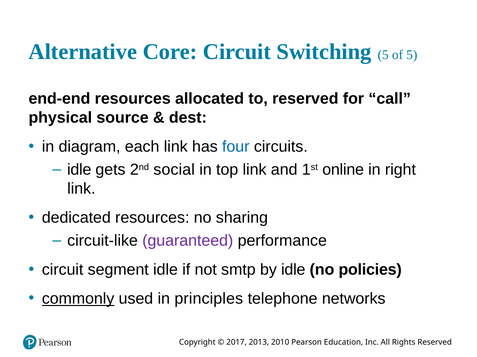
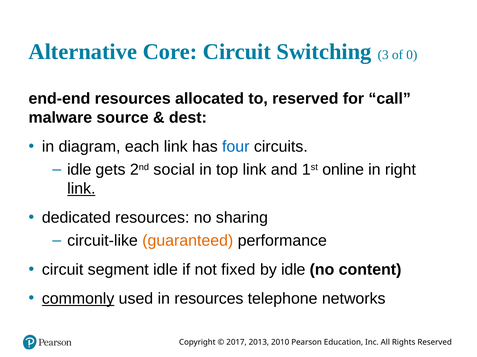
Switching 5: 5 -> 3
of 5: 5 -> 0
physical: physical -> malware
link at (81, 189) underline: none -> present
guaranteed colour: purple -> orange
smtp: smtp -> fixed
policies: policies -> content
in principles: principles -> resources
